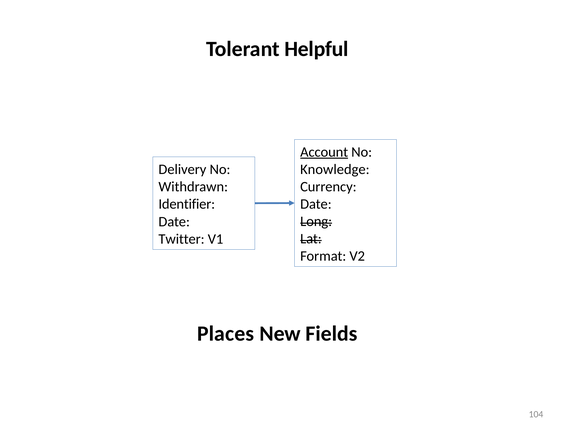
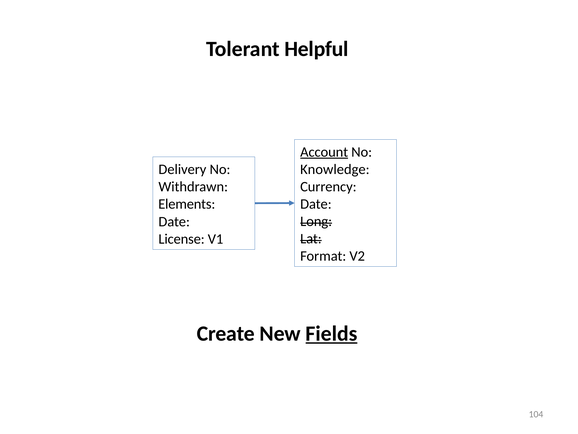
Identifier: Identifier -> Elements
Twitter: Twitter -> License
Places: Places -> Create
Fields underline: none -> present
